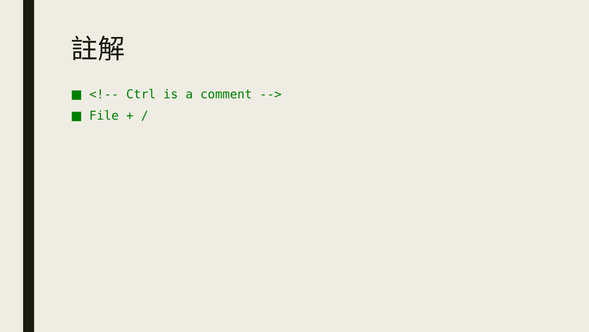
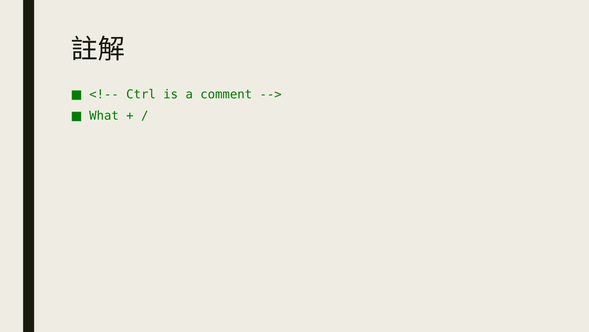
File: File -> What
